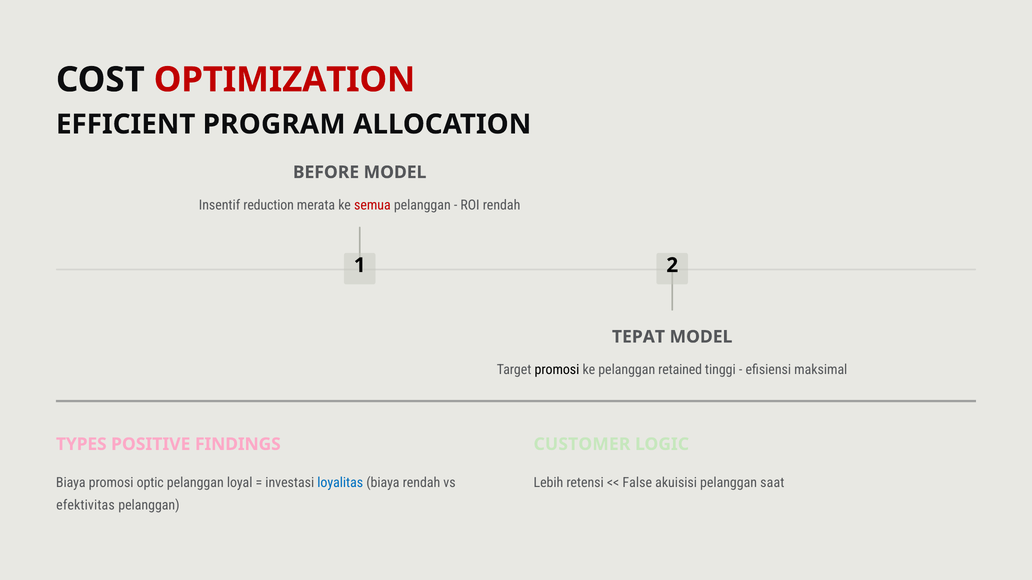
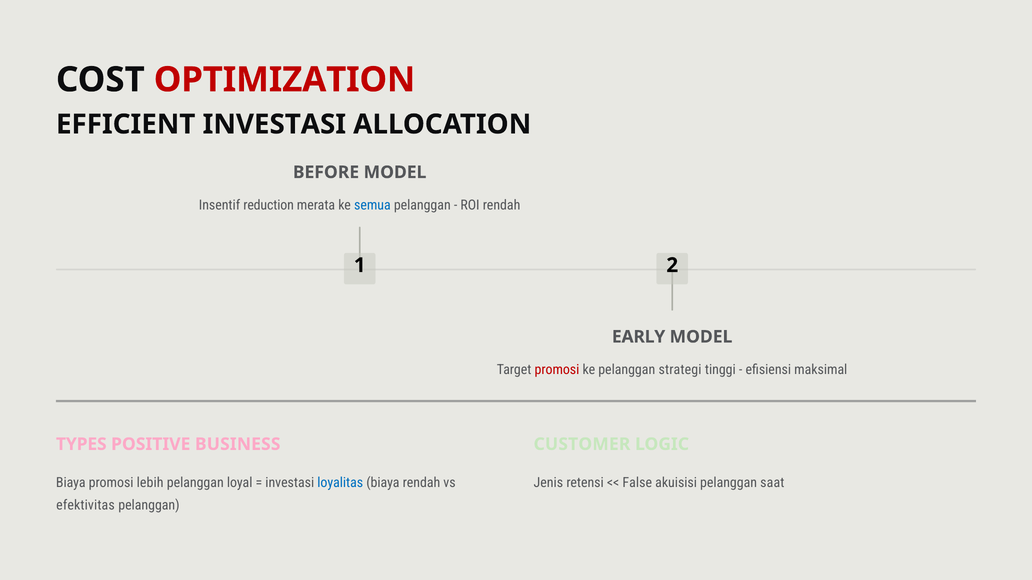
EFFICIENT PROGRAM: PROGRAM -> INVESTASI
semua colour: red -> blue
TEPAT: TEPAT -> EARLY
promosi at (557, 370) colour: black -> red
retained: retained -> strategi
FINDINGS: FINDINGS -> BUSINESS
optic: optic -> lebih
Lebih: Lebih -> Jenis
